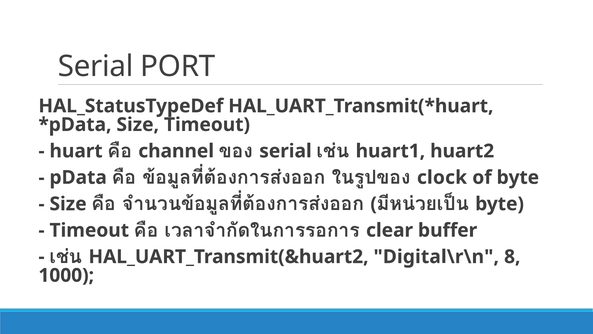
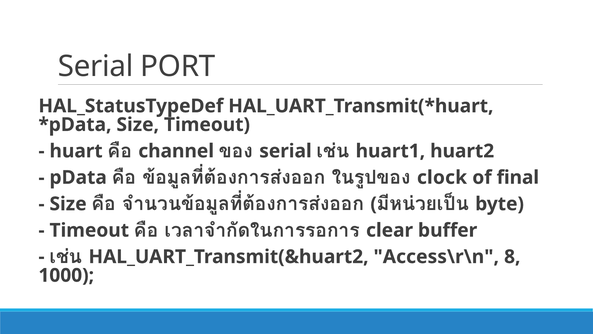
of byte: byte -> final
Digital\r\n: Digital\r\n -> Access\r\n
